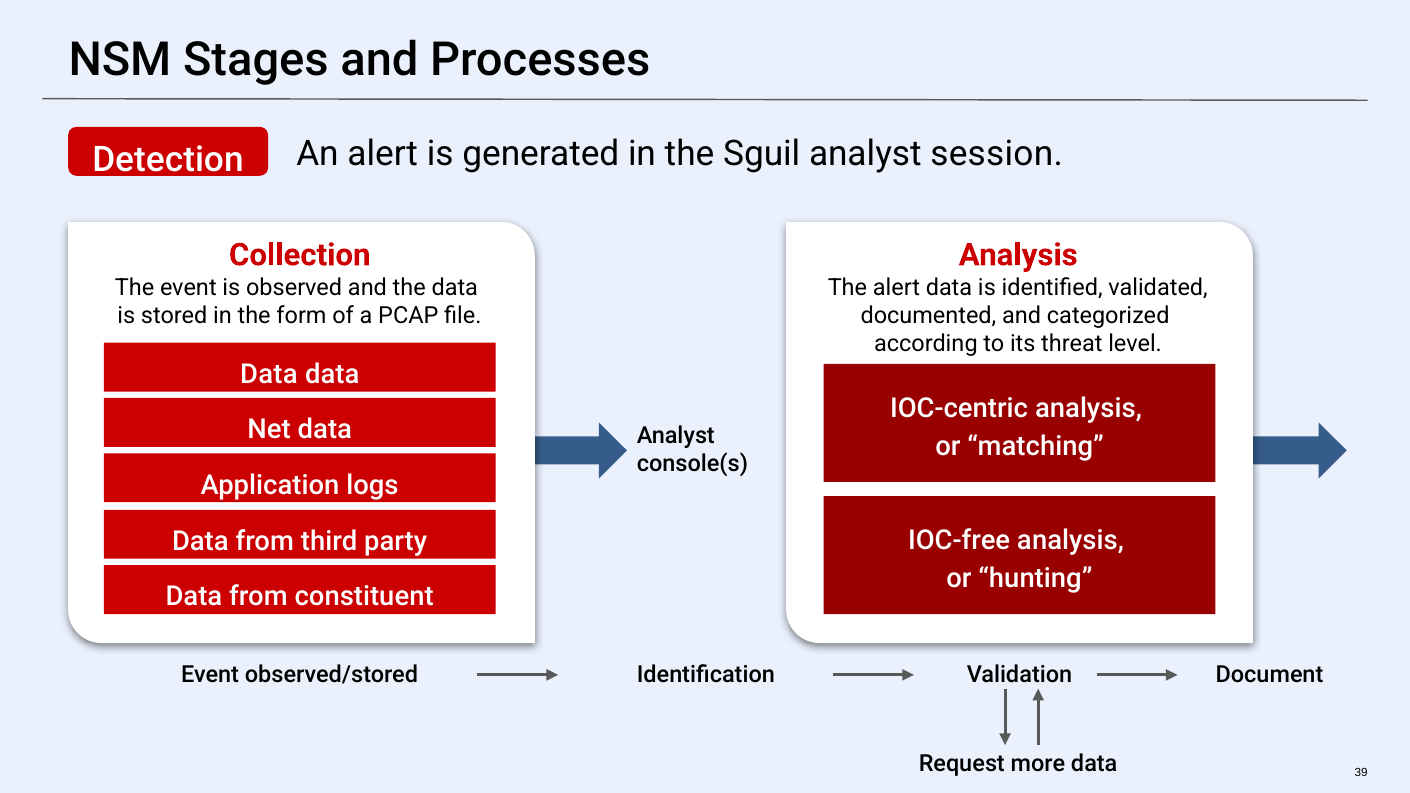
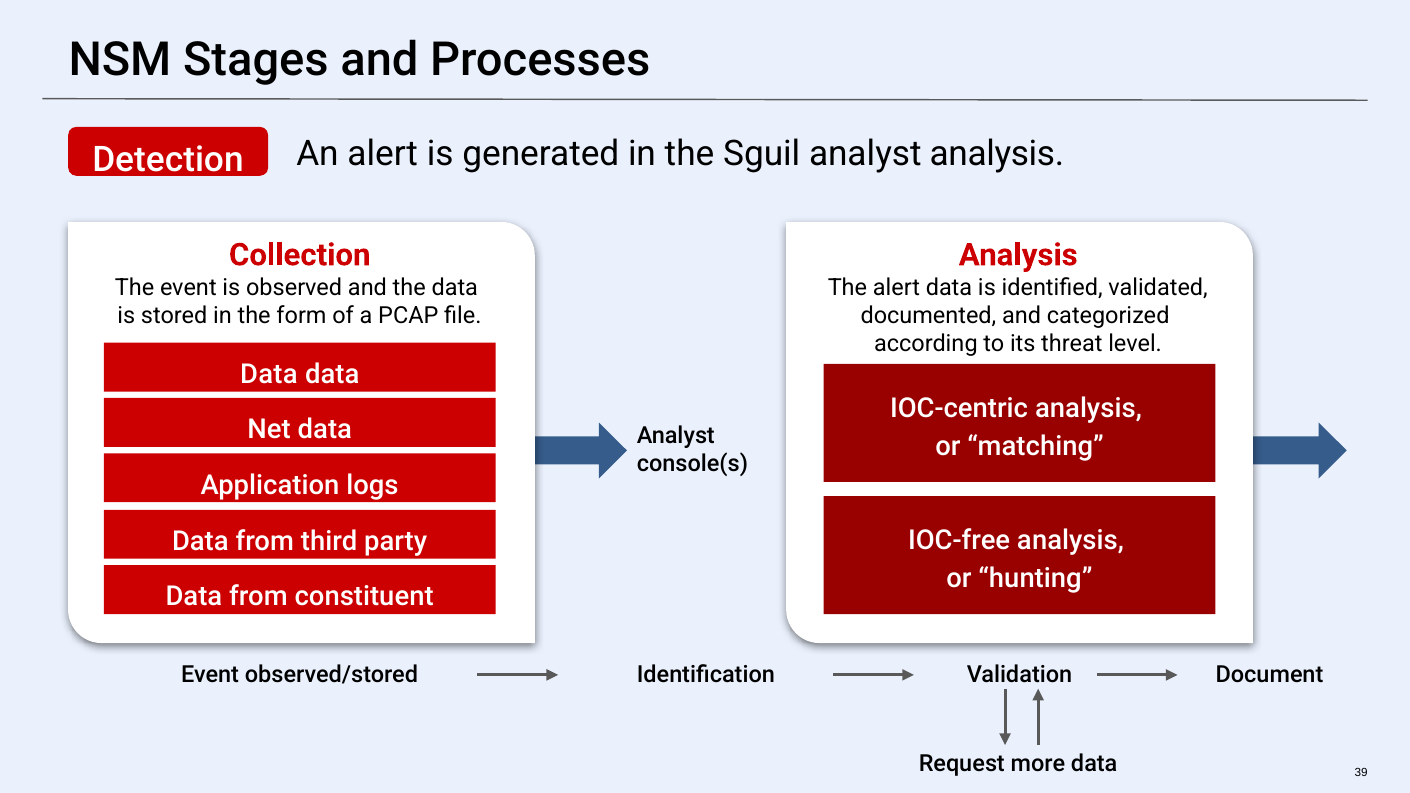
analyst session: session -> analysis
